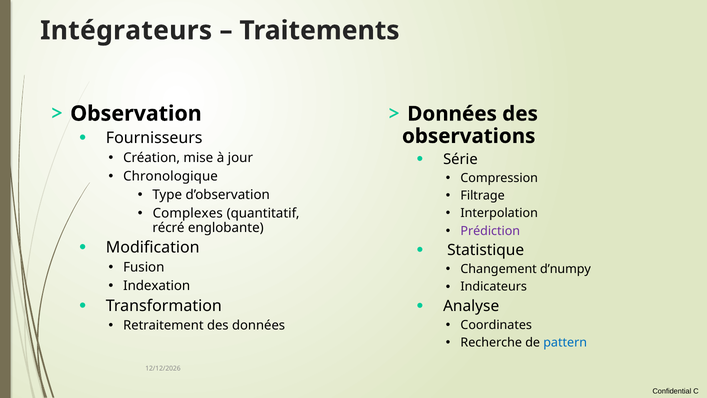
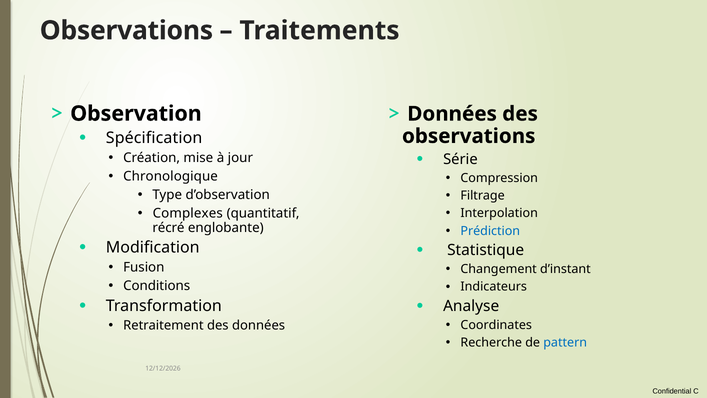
Intégrateurs at (126, 31): Intégrateurs -> Observations
Fournisseurs: Fournisseurs -> Spécification
Prédiction colour: purple -> blue
d’numpy: d’numpy -> d’instant
Indexation: Indexation -> Conditions
